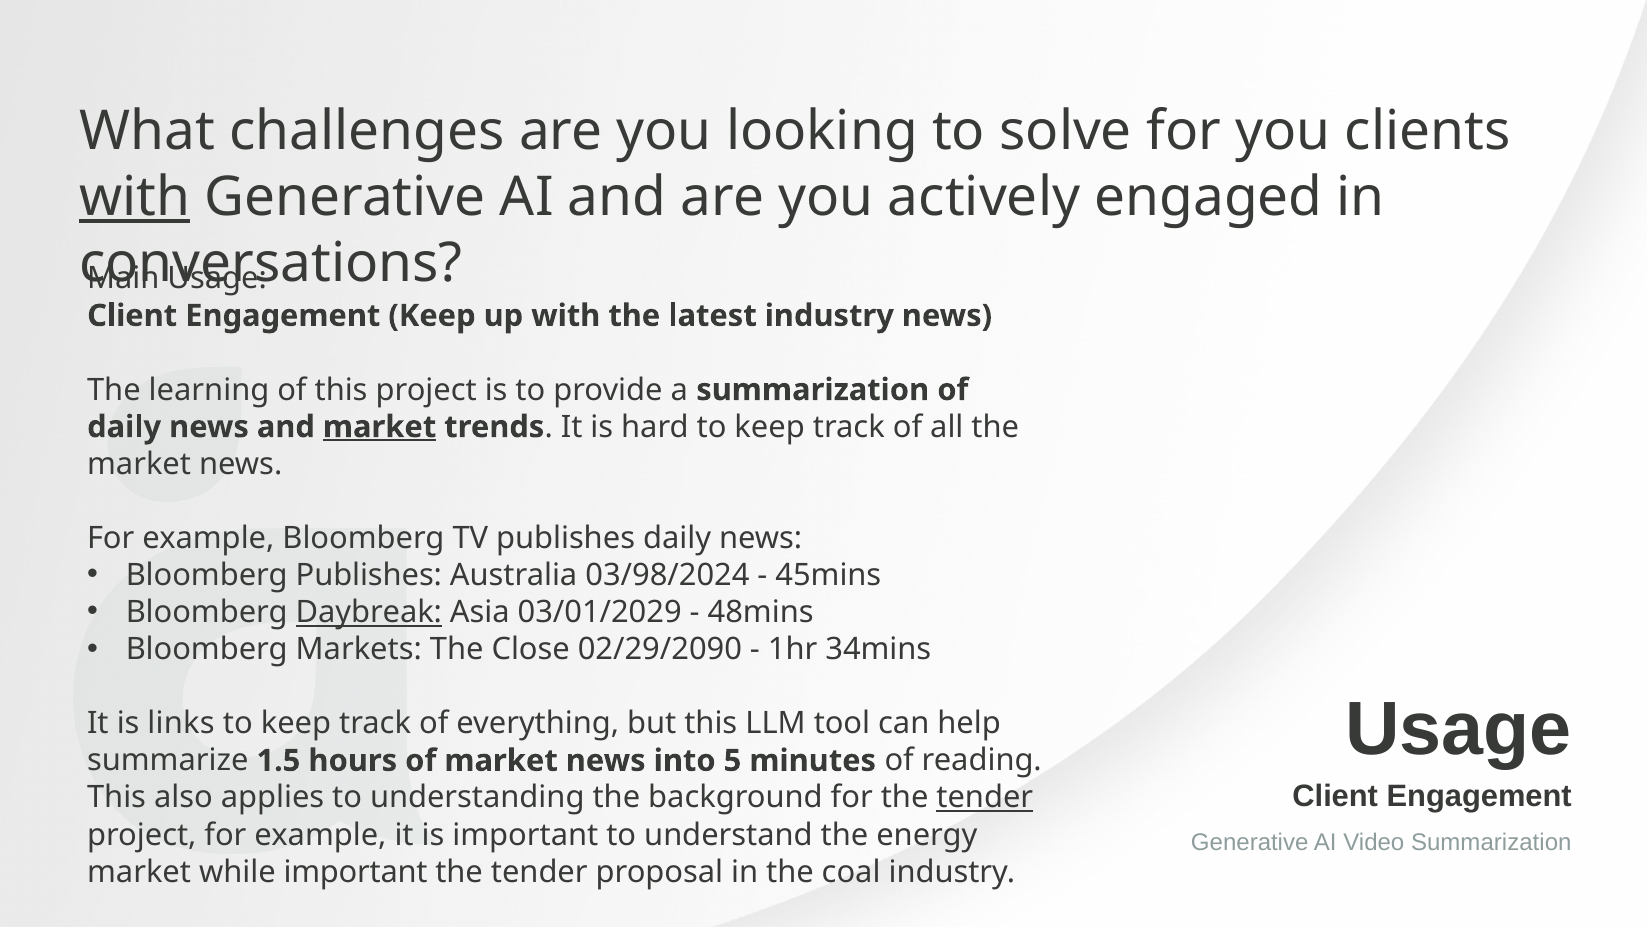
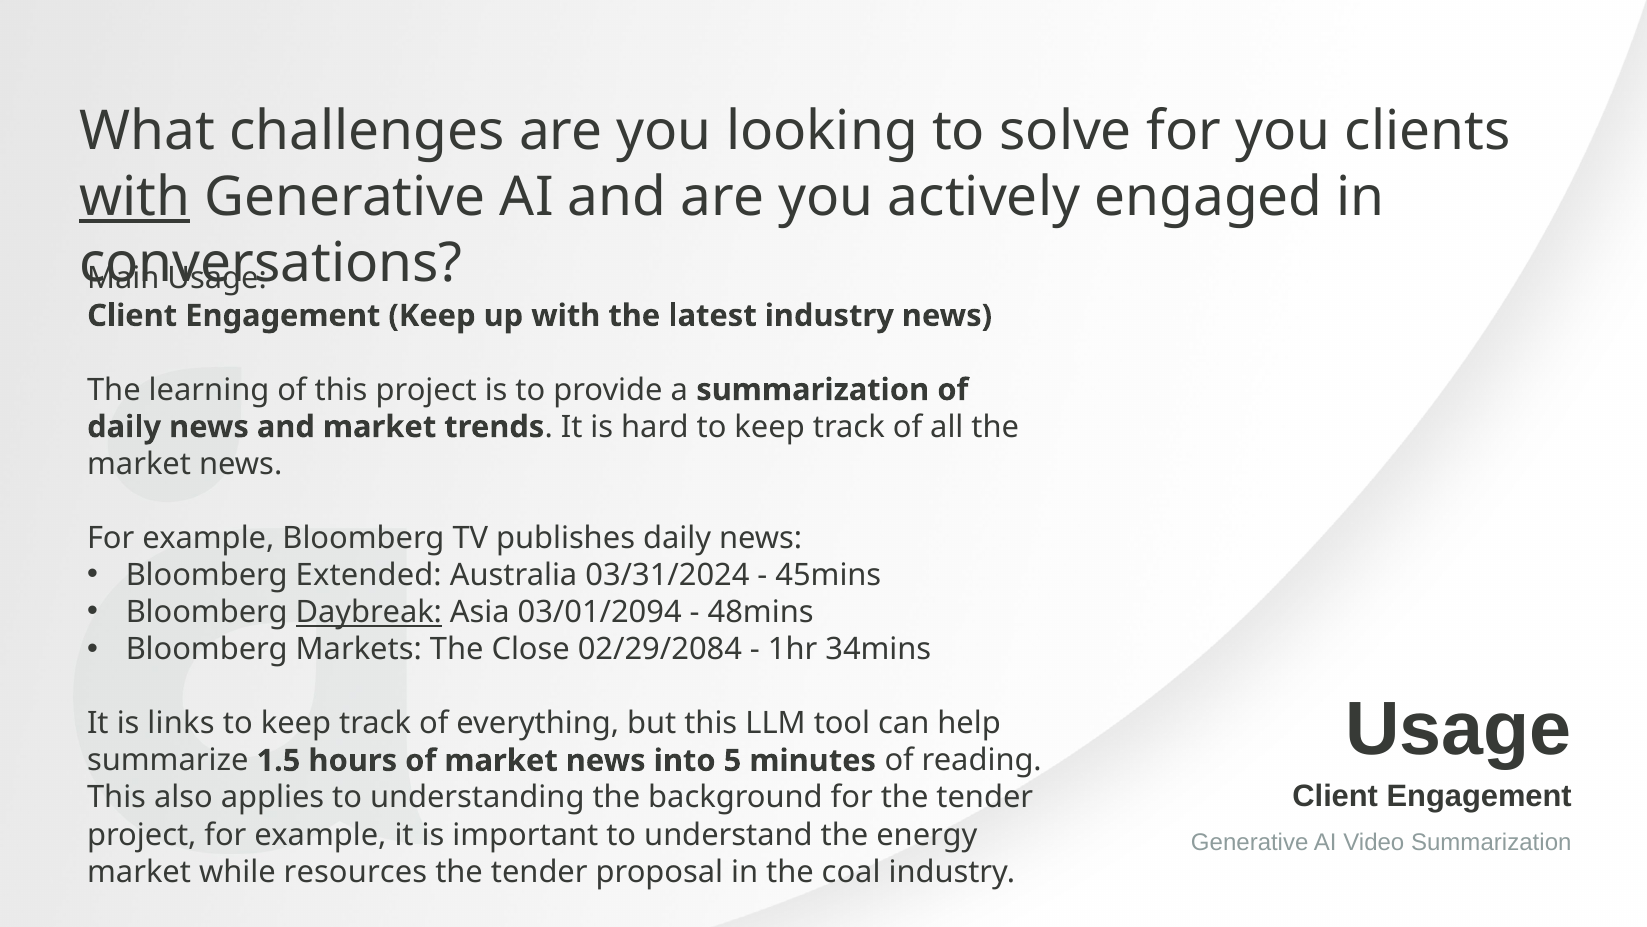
market at (380, 427) underline: present -> none
Bloomberg Publishes: Publishes -> Extended
03/98/2024: 03/98/2024 -> 03/31/2024
03/01/2029: 03/01/2029 -> 03/01/2094
02/29/2090: 02/29/2090 -> 02/29/2084
tender at (985, 797) underline: present -> none
while important: important -> resources
